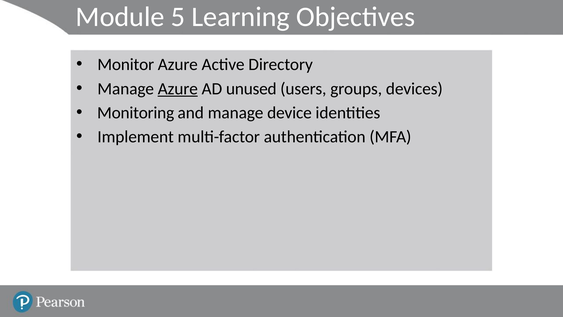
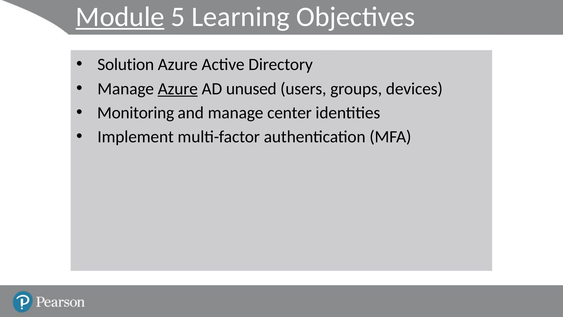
Module underline: none -> present
Monitor: Monitor -> Solution
device: device -> center
